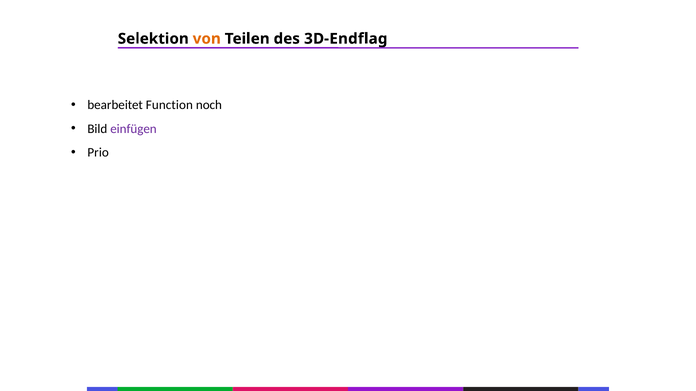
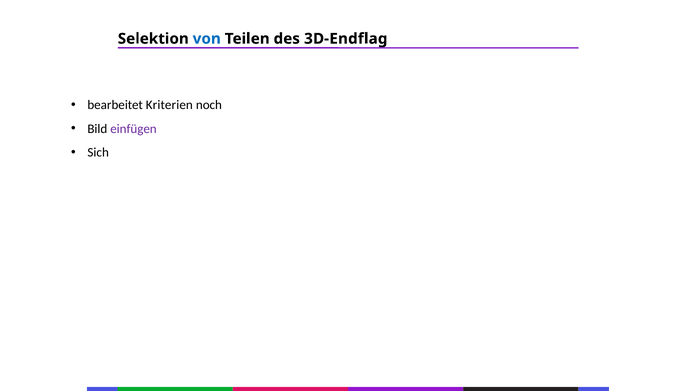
von colour: orange -> blue
Function: Function -> Kriterien
Prio: Prio -> Sich
